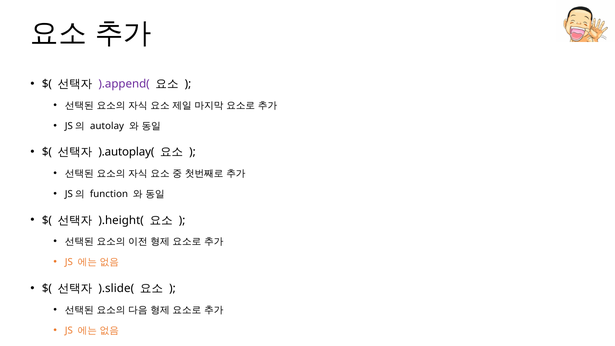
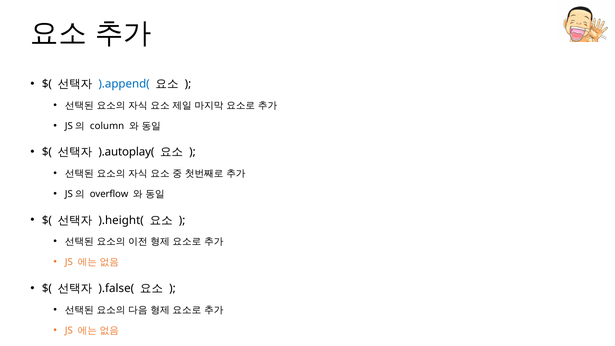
).append( colour: purple -> blue
autolay: autolay -> column
function: function -> overflow
).slide(: ).slide( -> ).false(
